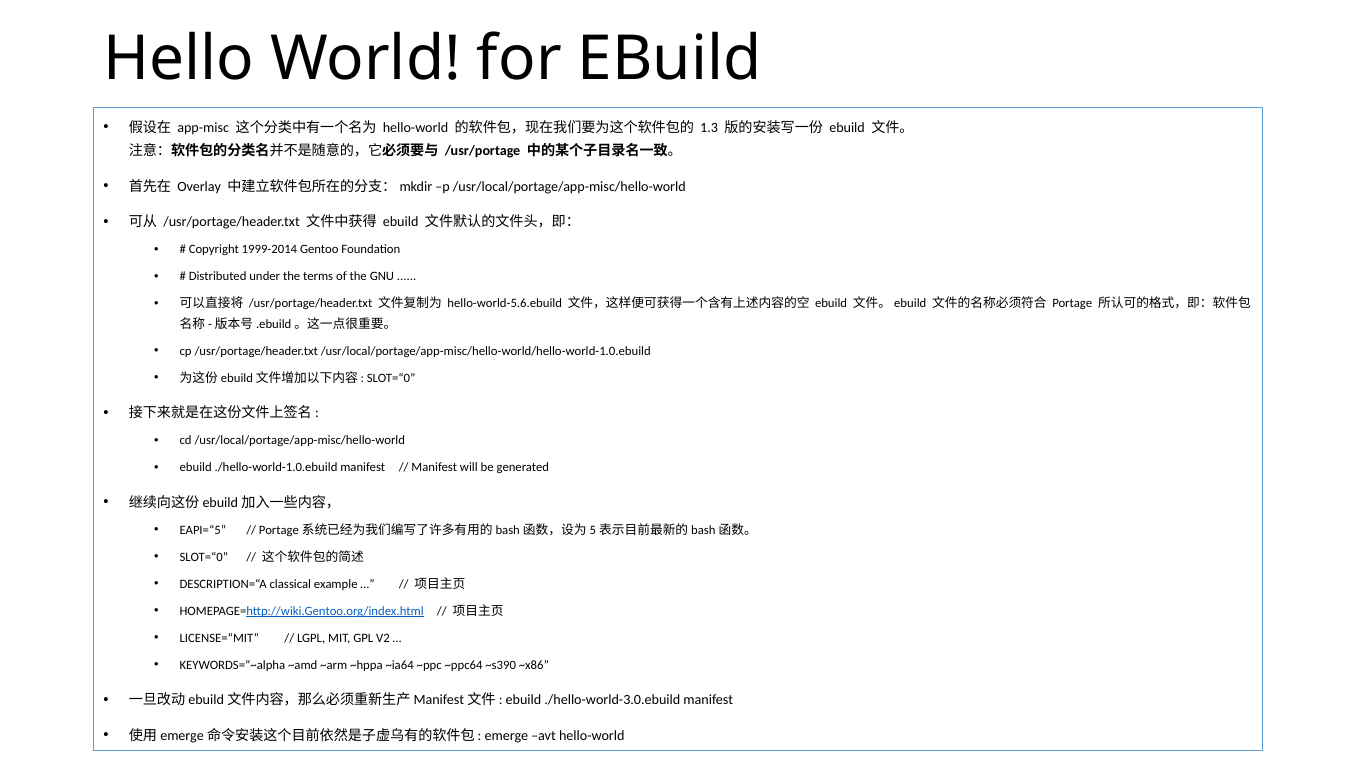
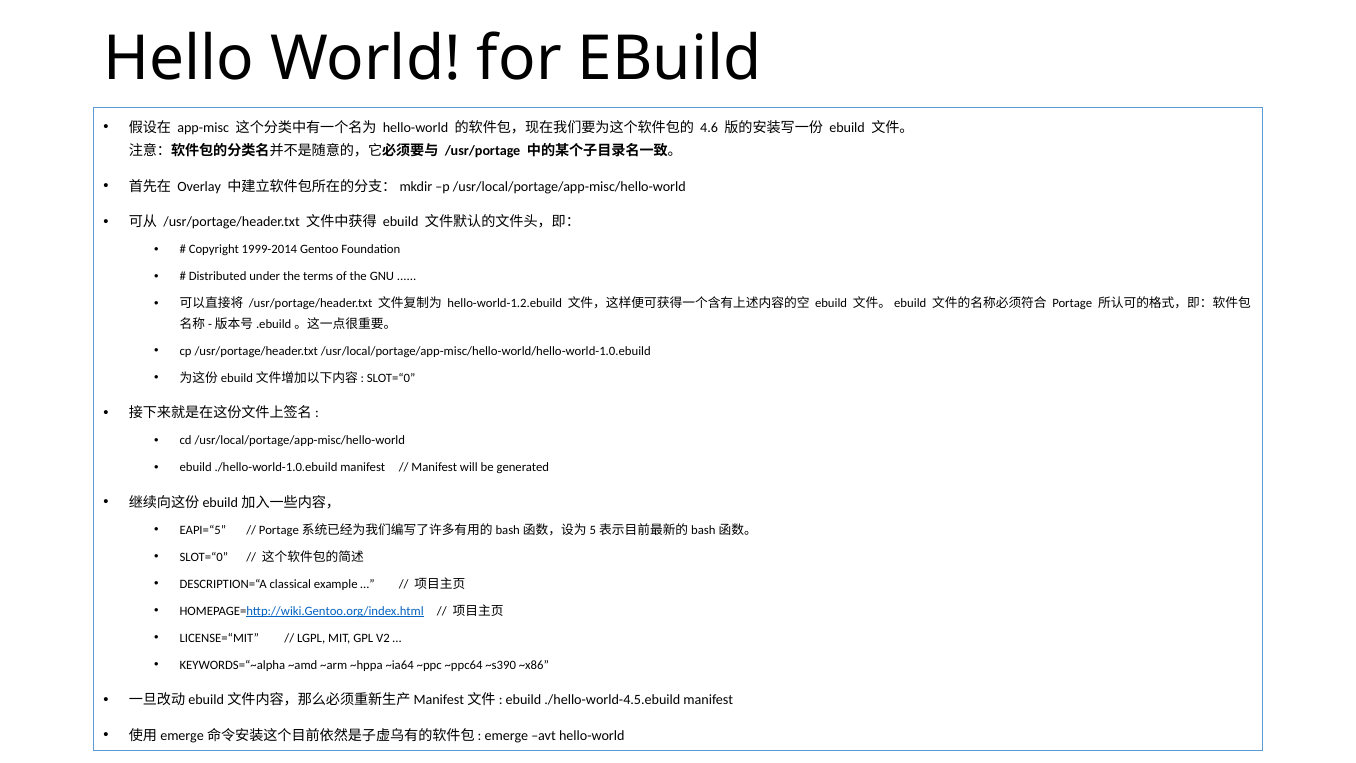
1.3: 1.3 -> 4.6
hello-world-5.6.ebuild: hello-world-5.6.ebuild -> hello-world-1.2.ebuild
./hello-world-3.0.ebuild: ./hello-world-3.0.ebuild -> ./hello-world-4.5.ebuild
